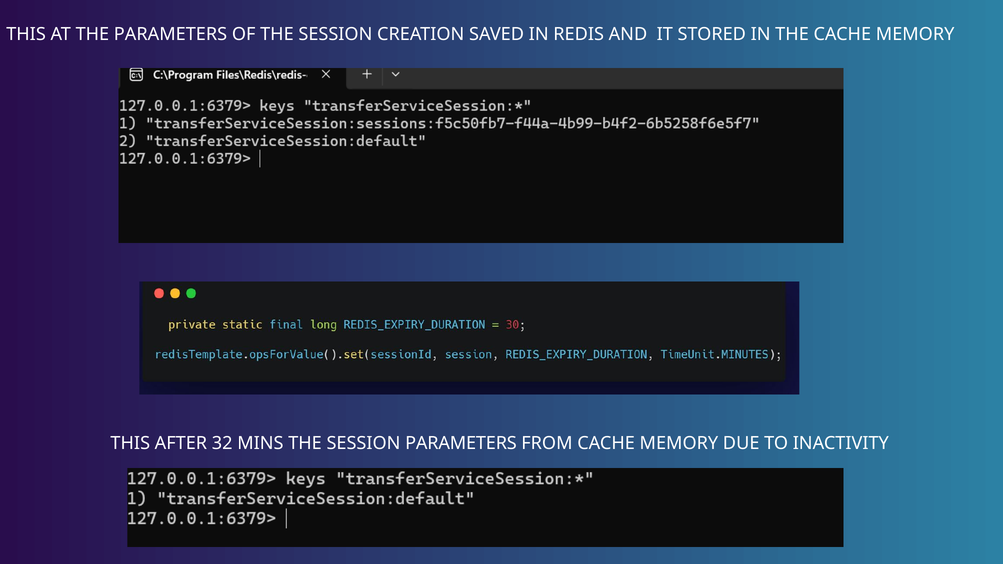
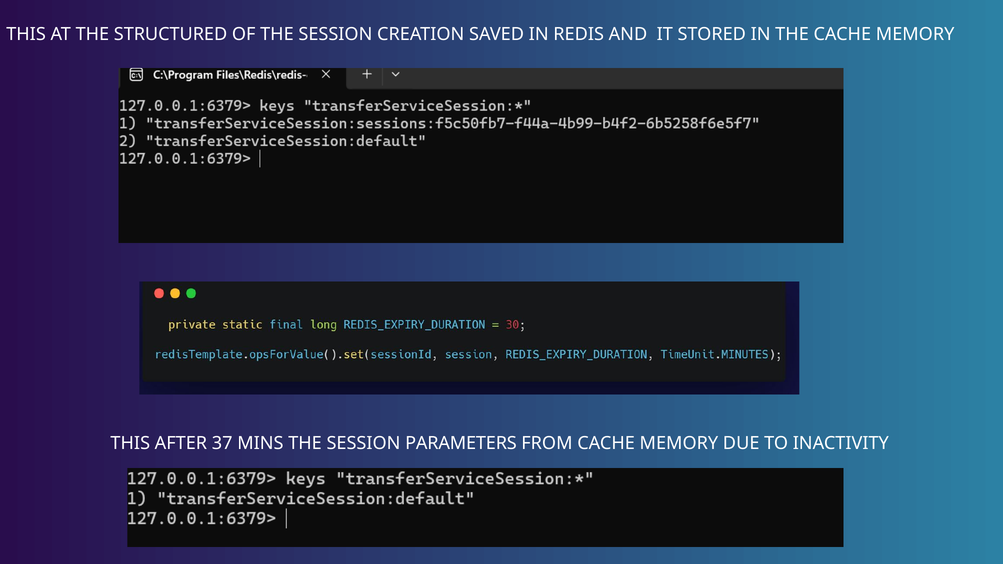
THE PARAMETERS: PARAMETERS -> STRUCTURED
32: 32 -> 37
